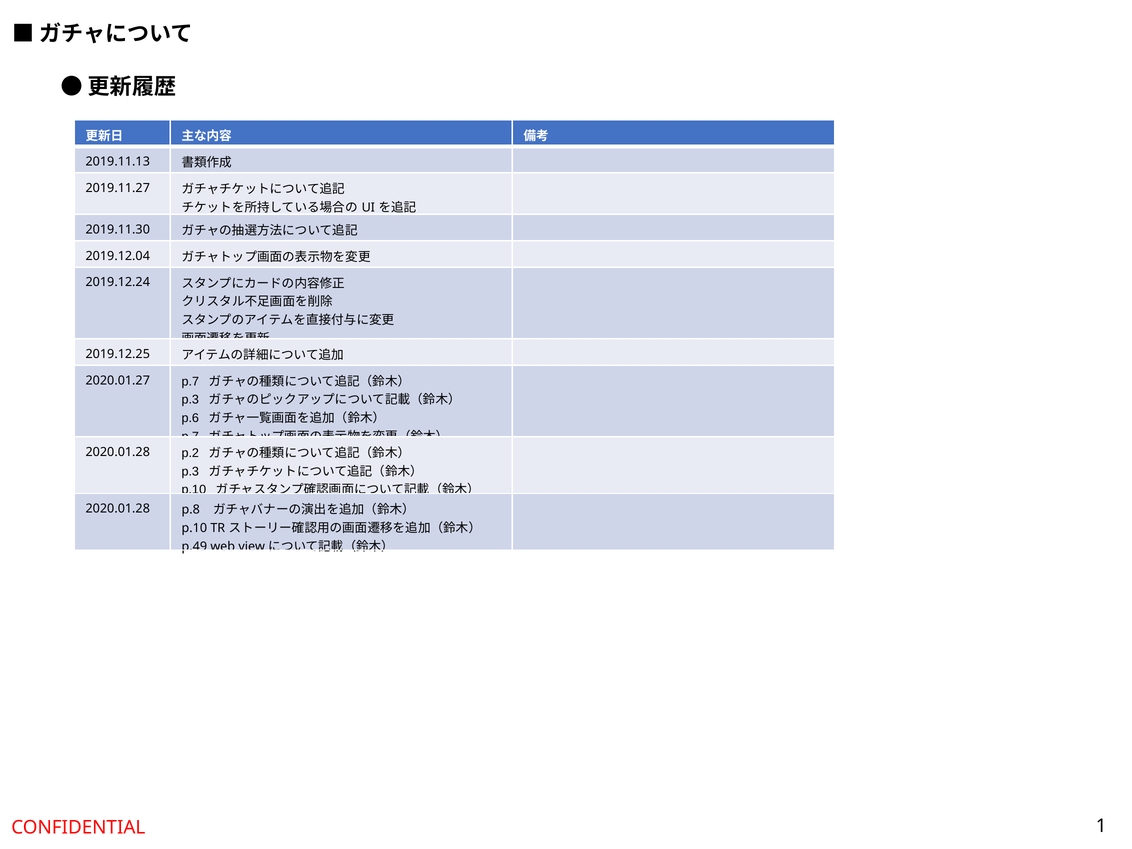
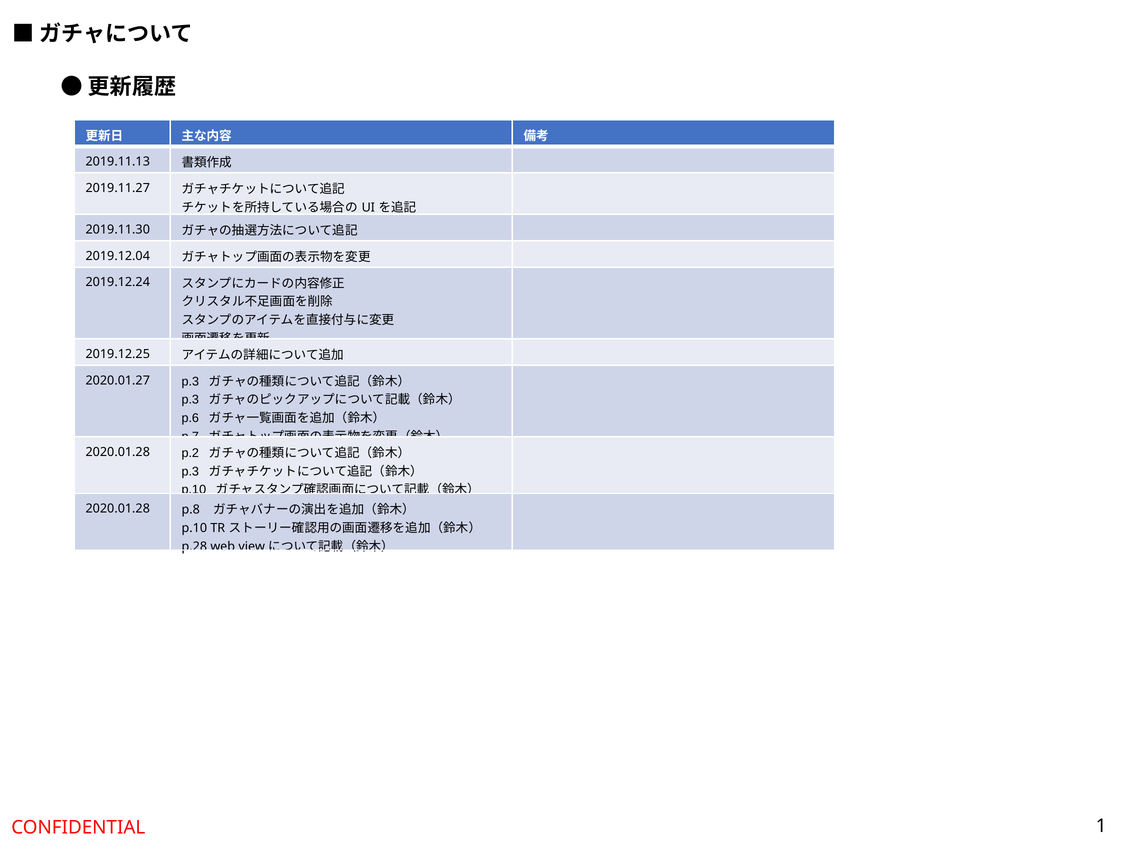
2020.01.27 p.7: p.7 -> p.3
p.49: p.49 -> p.28
